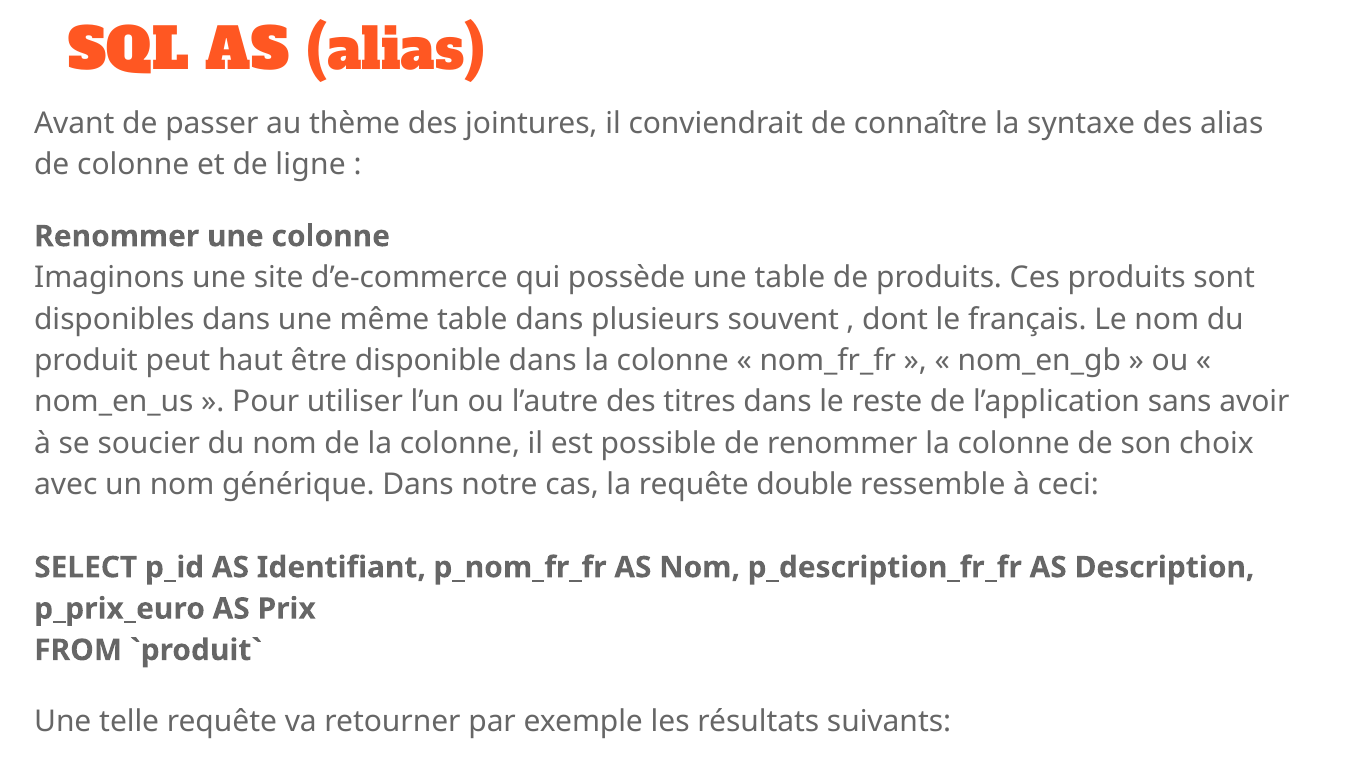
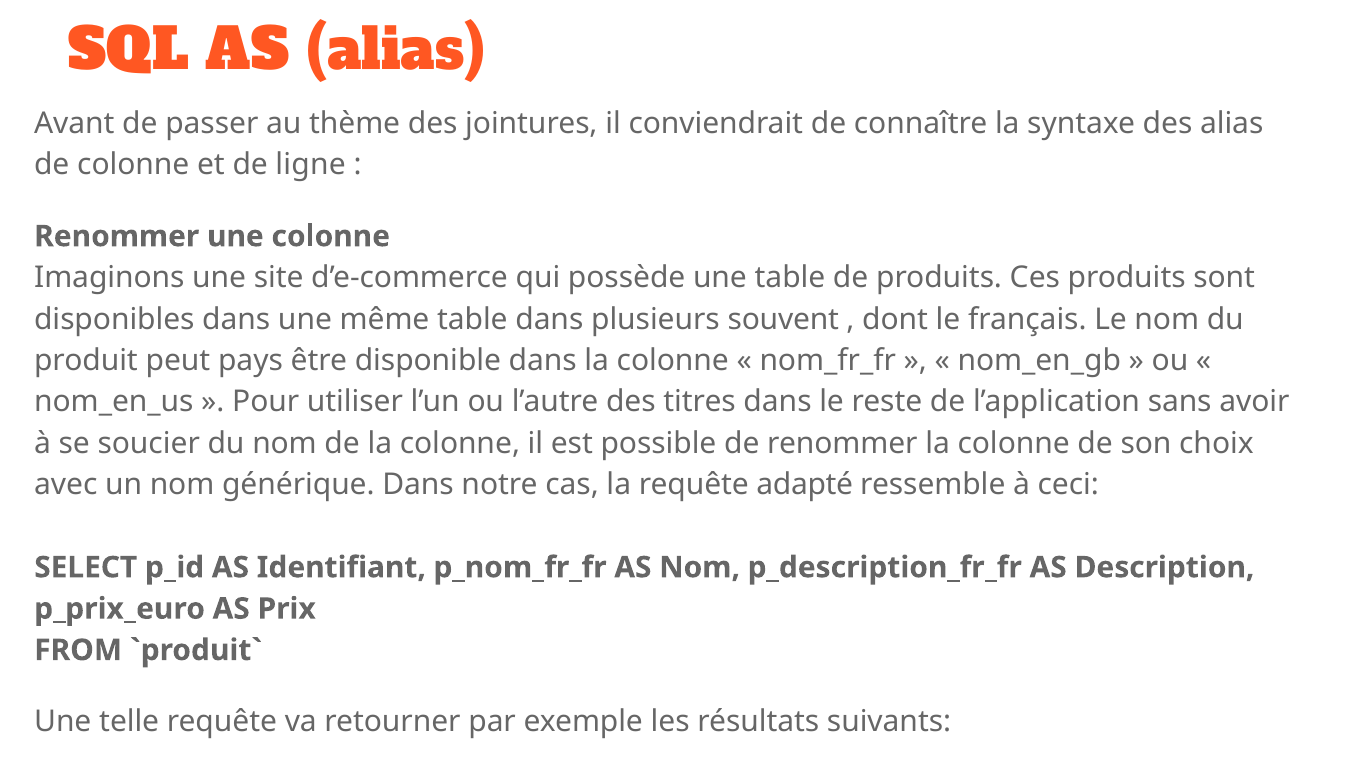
haut: haut -> pays
double: double -> adapté
